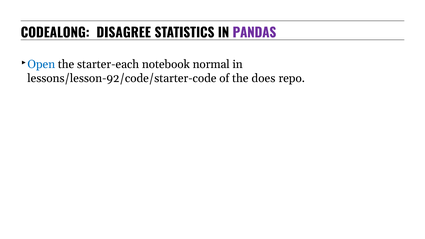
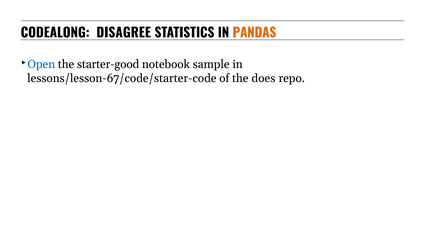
PANDAS colour: purple -> orange
starter-each: starter-each -> starter-good
normal: normal -> sample
lessons/lesson-92/code/starter-code: lessons/lesson-92/code/starter-code -> lessons/lesson-67/code/starter-code
